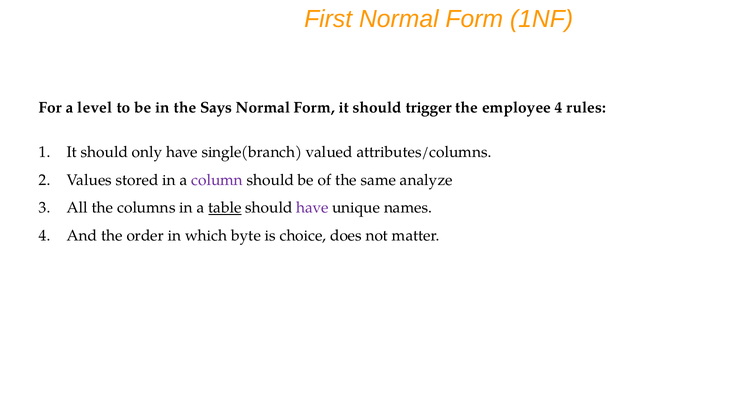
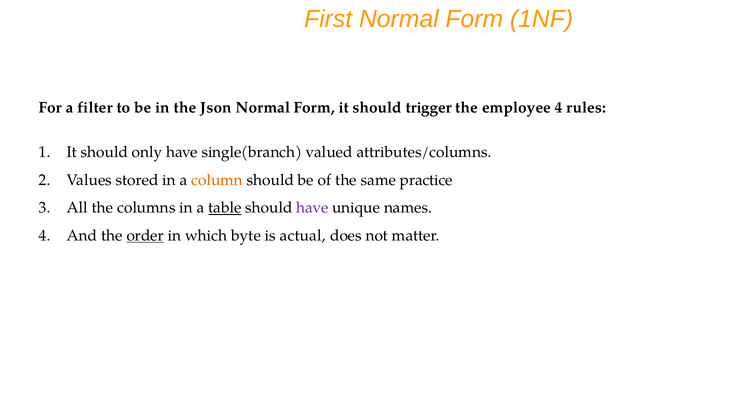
level: level -> filter
Says: Says -> Json
column colour: purple -> orange
analyze: analyze -> practice
order underline: none -> present
choice: choice -> actual
